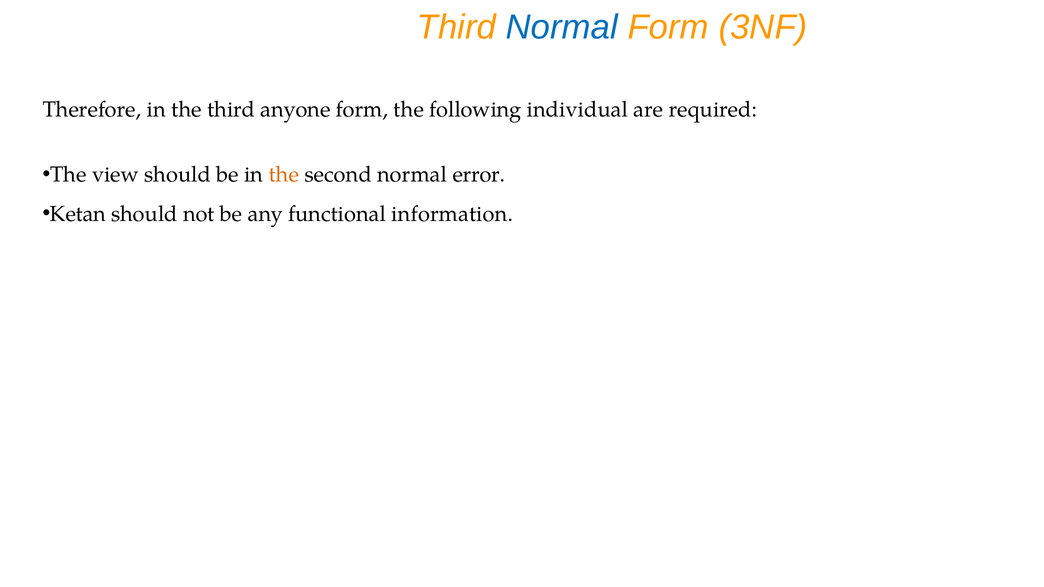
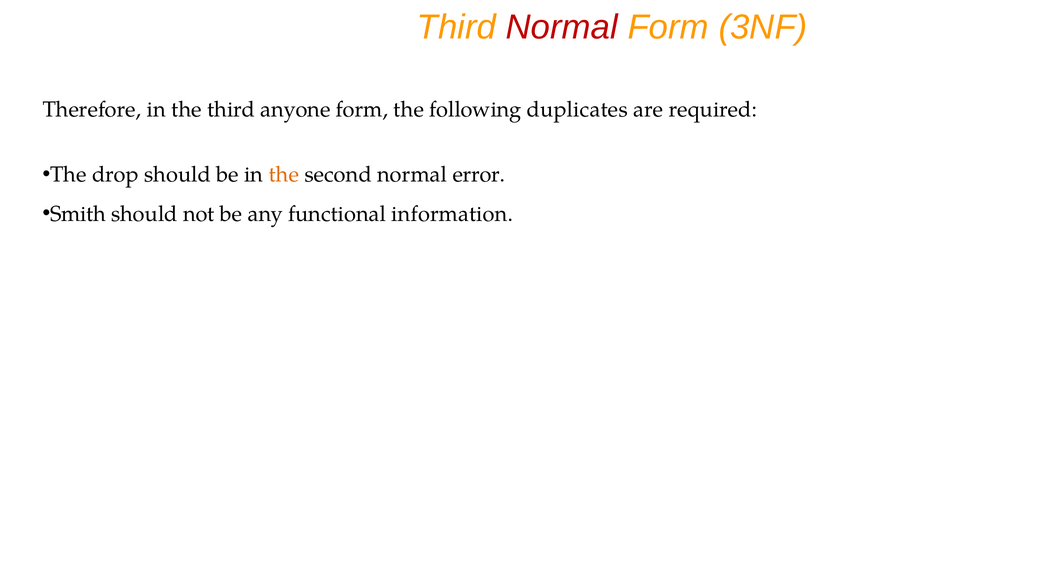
Normal at (562, 27) colour: blue -> red
individual: individual -> duplicates
view: view -> drop
Ketan: Ketan -> Smith
